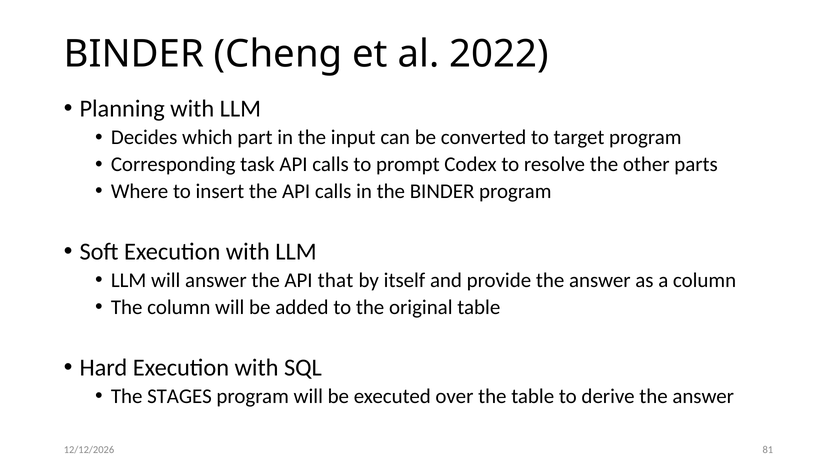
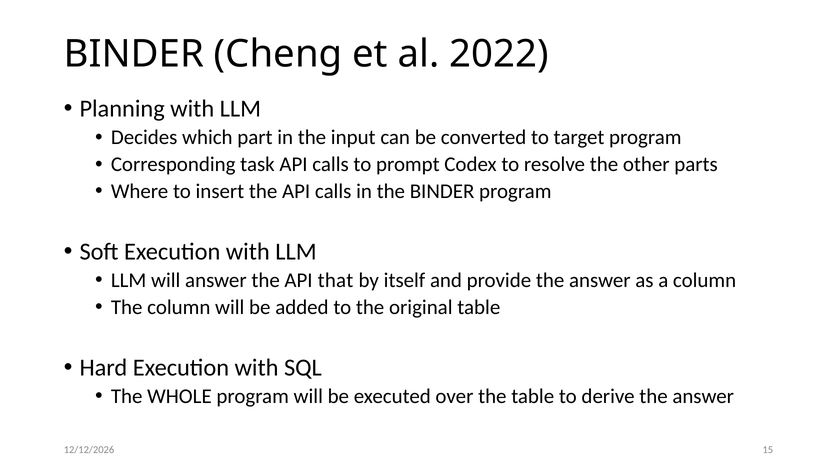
STAGES: STAGES -> WHOLE
81: 81 -> 15
